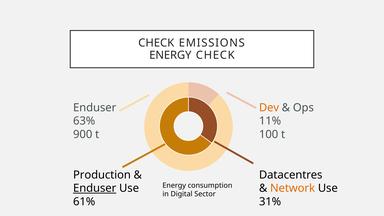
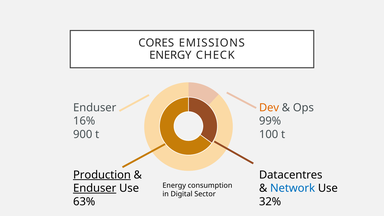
CHECK at (156, 43): CHECK -> CORES
63%: 63% -> 16%
11%: 11% -> 99%
Production underline: none -> present
Network colour: orange -> blue
61%: 61% -> 63%
31%: 31% -> 32%
